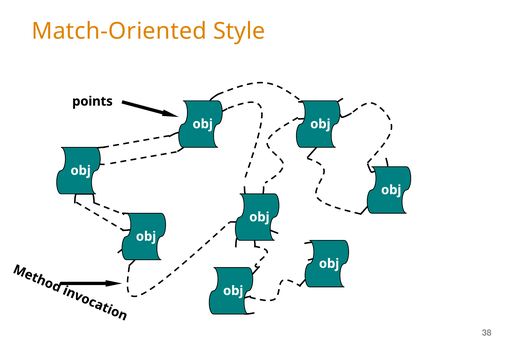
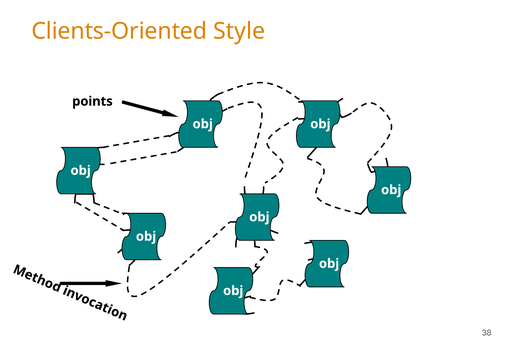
Match-Oriented: Match-Oriented -> Clients-Oriented
